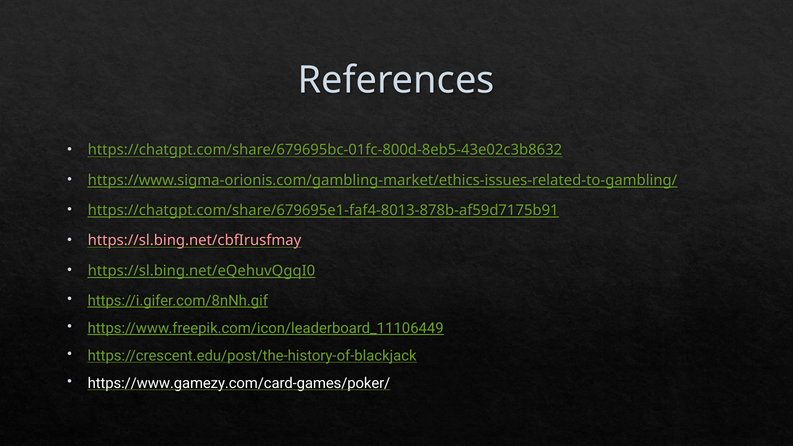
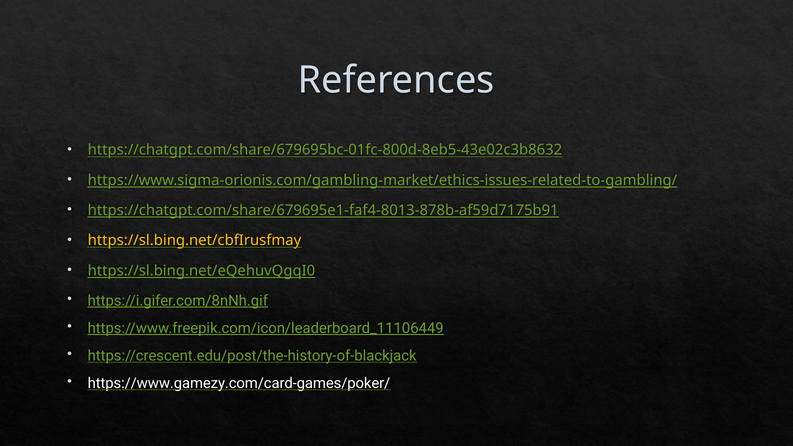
https://sl.bing.net/cbfIrusfmay colour: pink -> yellow
